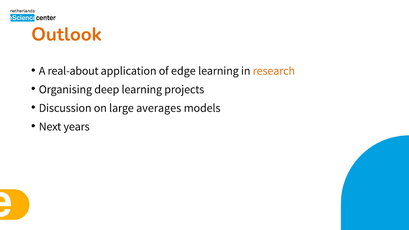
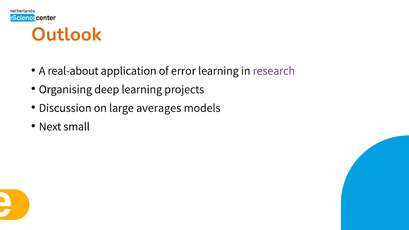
edge: edge -> error
research colour: orange -> purple
years: years -> small
